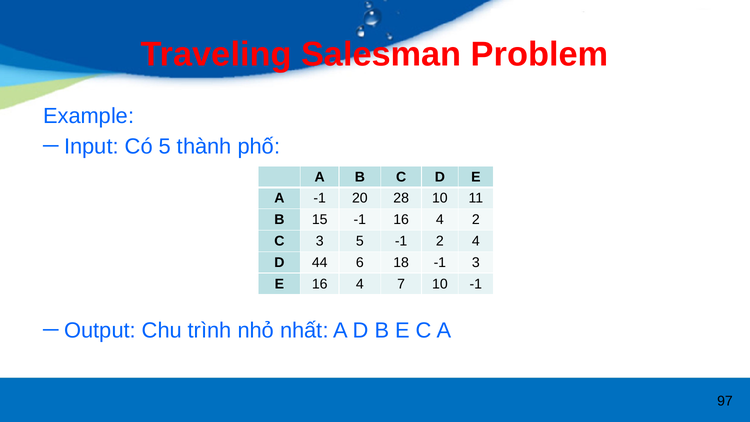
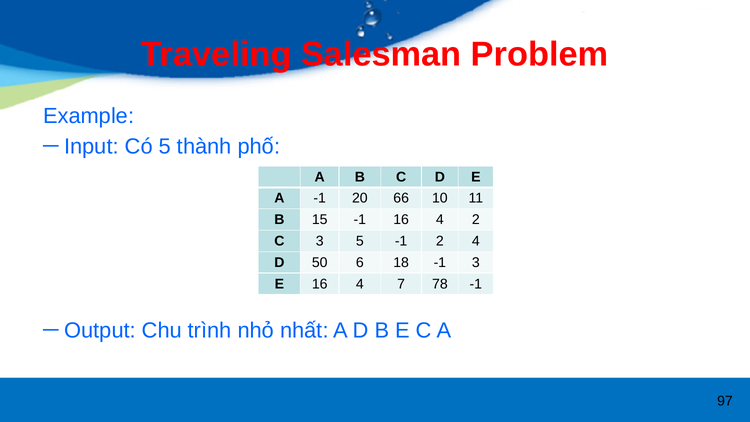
28: 28 -> 66
44: 44 -> 50
7 10: 10 -> 78
